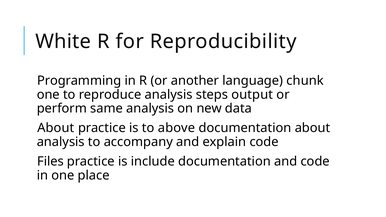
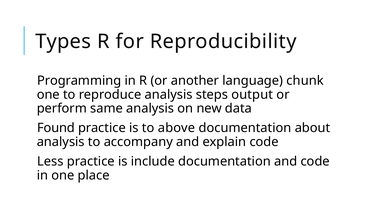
White: White -> Types
About at (56, 128): About -> Found
Files: Files -> Less
